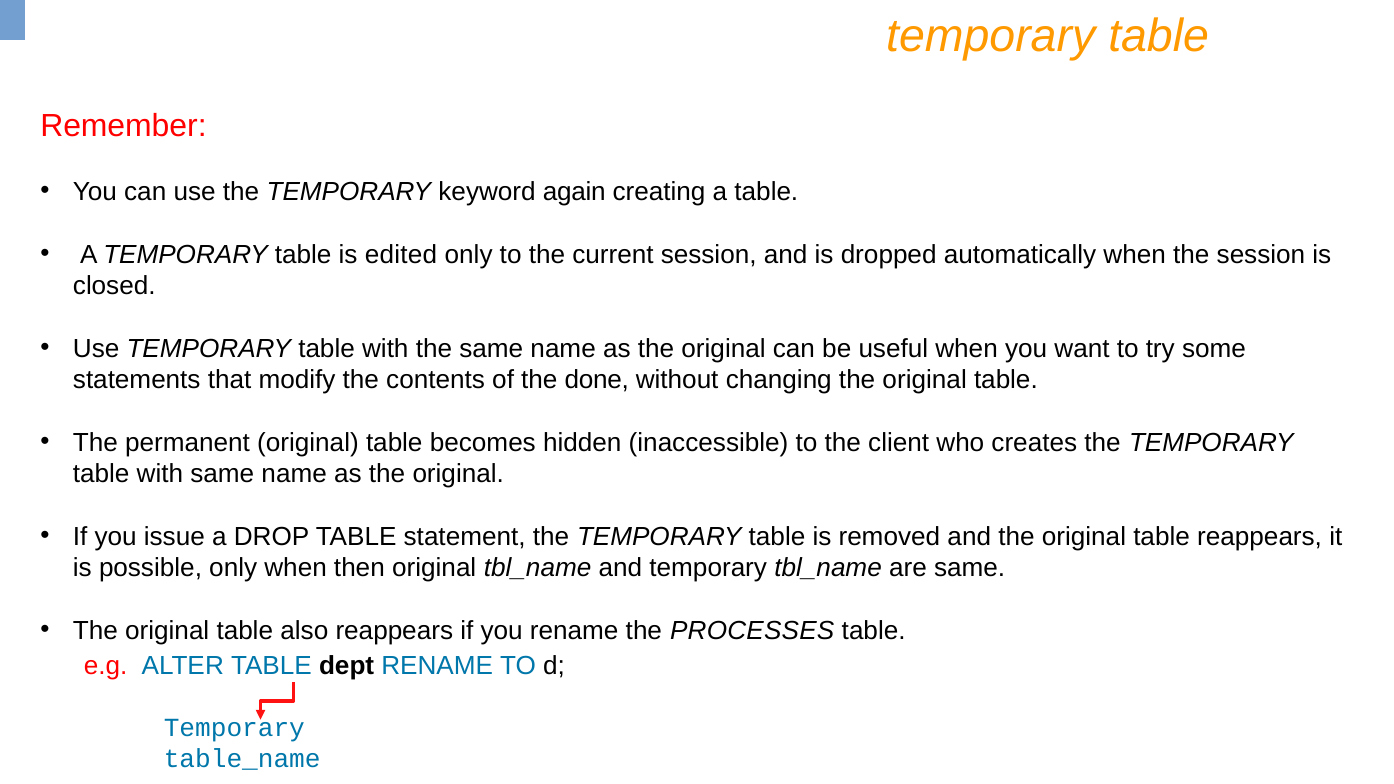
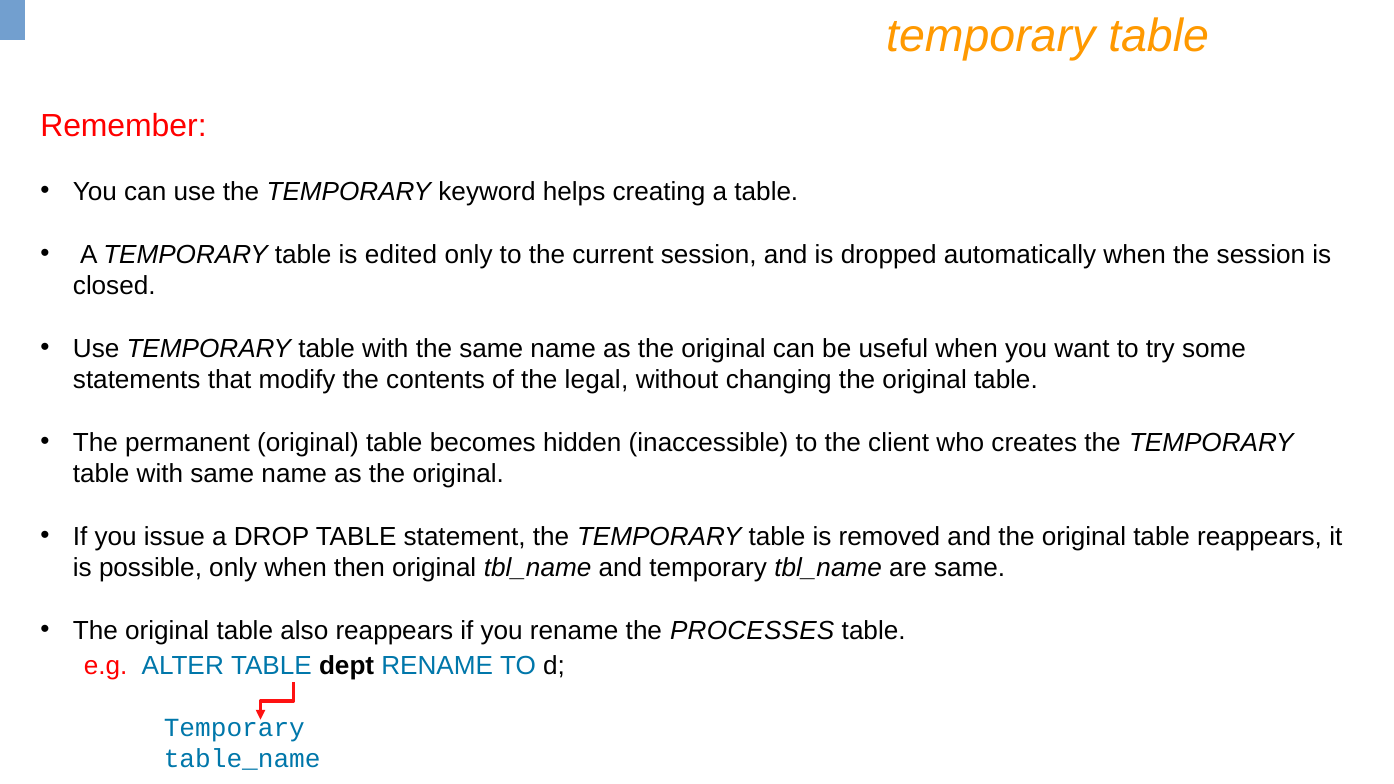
again: again -> helps
done: done -> legal
